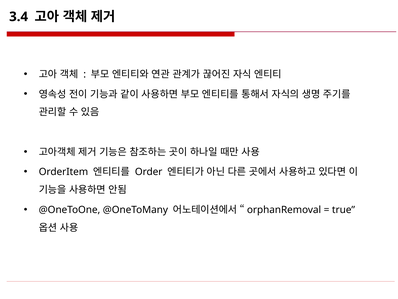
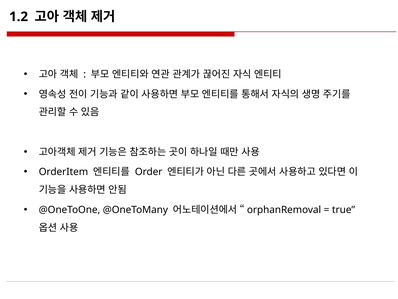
3.4: 3.4 -> 1.2
